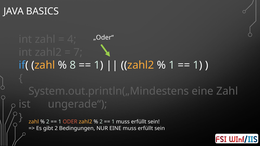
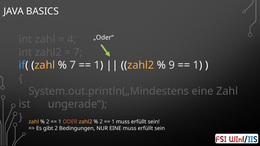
8 at (73, 65): 8 -> 7
1 at (172, 65): 1 -> 9
